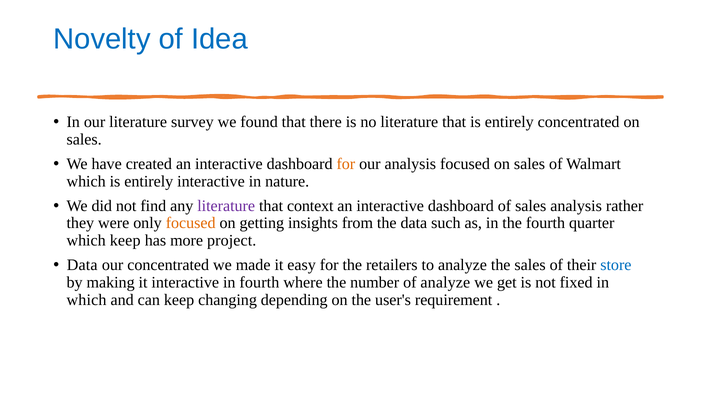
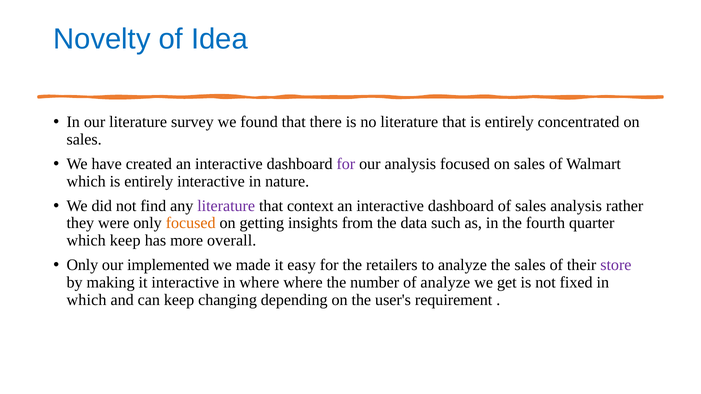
for at (346, 164) colour: orange -> purple
project: project -> overall
Data at (82, 265): Data -> Only
our concentrated: concentrated -> implemented
store colour: blue -> purple
in fourth: fourth -> where
